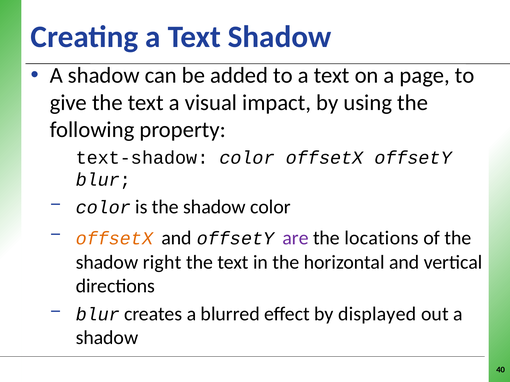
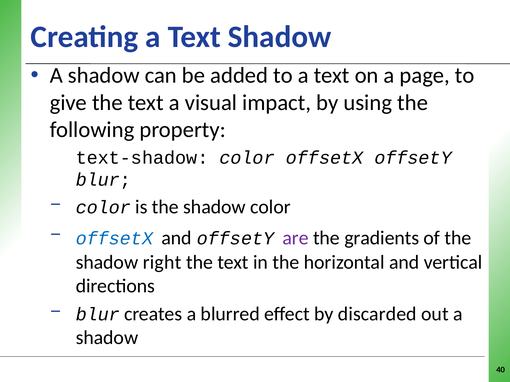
offsetX at (114, 239) colour: orange -> blue
locations: locations -> gradients
displayed: displayed -> discarded
